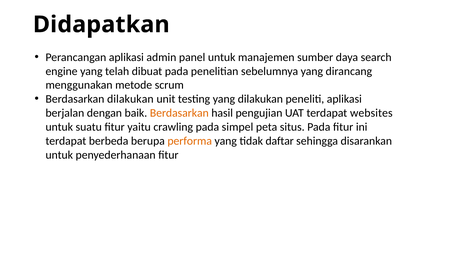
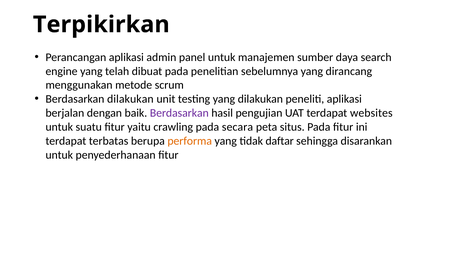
Didapatkan: Didapatkan -> Terpikirkan
Berdasarkan at (179, 113) colour: orange -> purple
simpel: simpel -> secara
berbeda: berbeda -> terbatas
